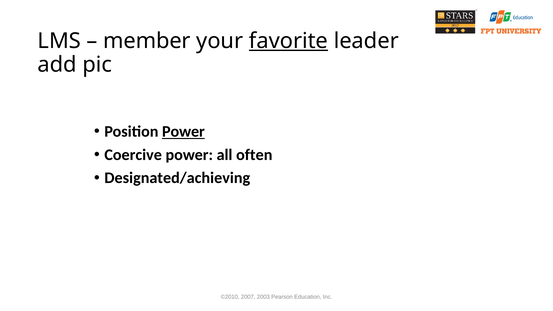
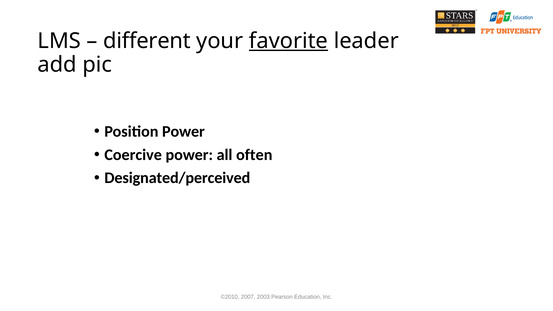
member: member -> different
Power at (183, 132) underline: present -> none
Designated/achieving: Designated/achieving -> Designated/perceived
